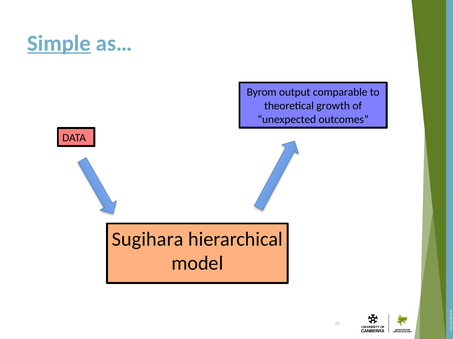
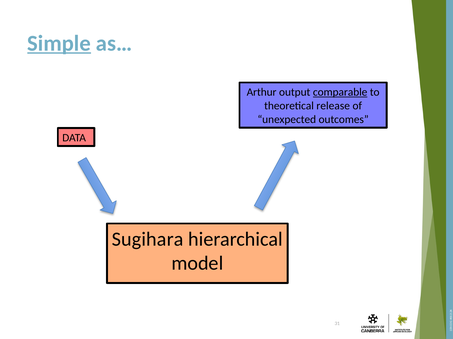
Byrom: Byrom -> Arthur
comparable underline: none -> present
growth: growth -> release
